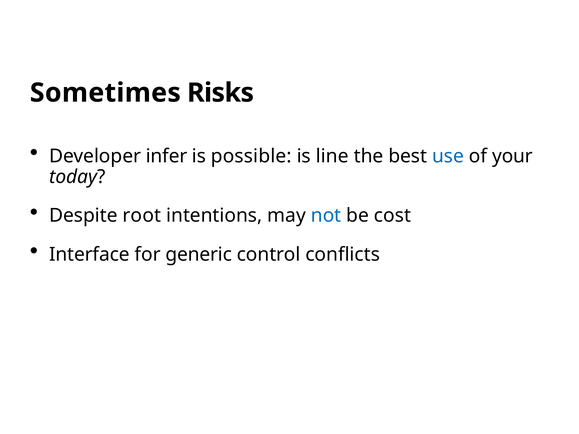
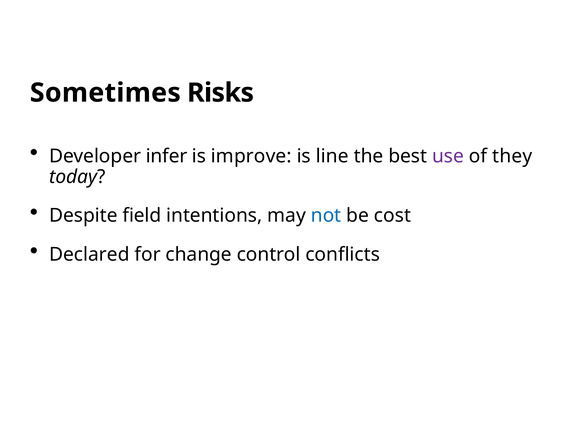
possible: possible -> improve
use colour: blue -> purple
your: your -> they
root: root -> field
Interface: Interface -> Declared
generic: generic -> change
